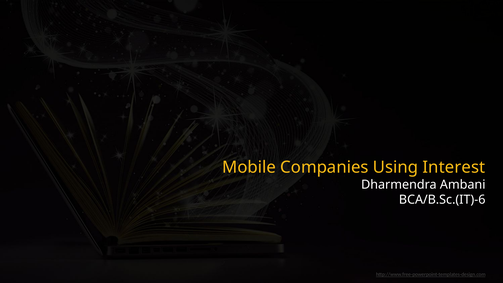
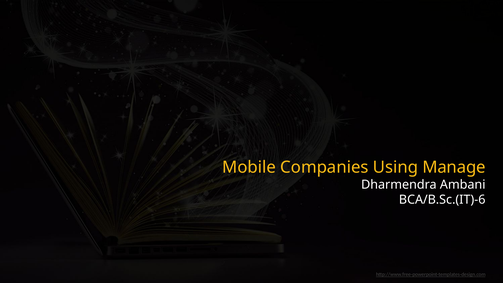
Interest: Interest -> Manage
